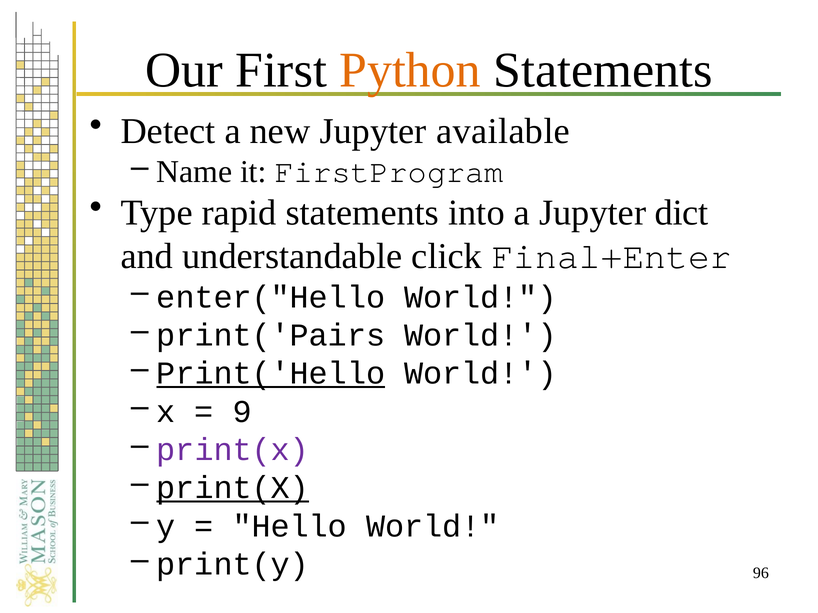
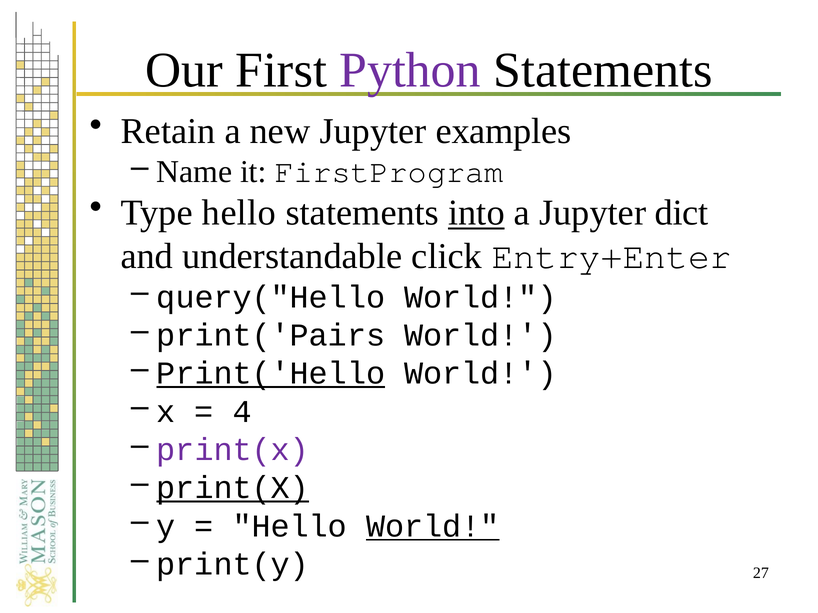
Python colour: orange -> purple
Detect: Detect -> Retain
available: available -> examples
Type rapid: rapid -> hello
into underline: none -> present
Final+Enter: Final+Enter -> Entry+Enter
enter("Hello: enter("Hello -> query("Hello
9: 9 -> 4
World at (433, 526) underline: none -> present
96: 96 -> 27
